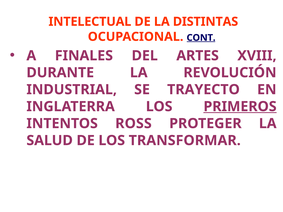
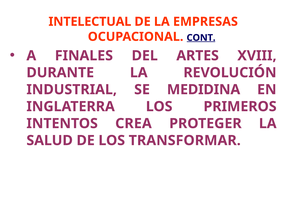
DISTINTAS: DISTINTAS -> EMPRESAS
TRAYECTO: TRAYECTO -> MEDIDINA
PRIMEROS underline: present -> none
ROSS: ROSS -> CREA
